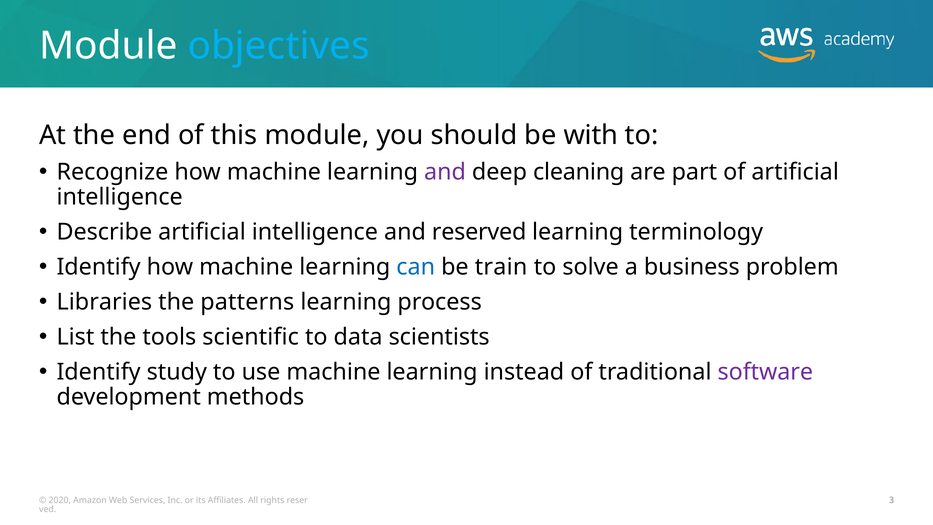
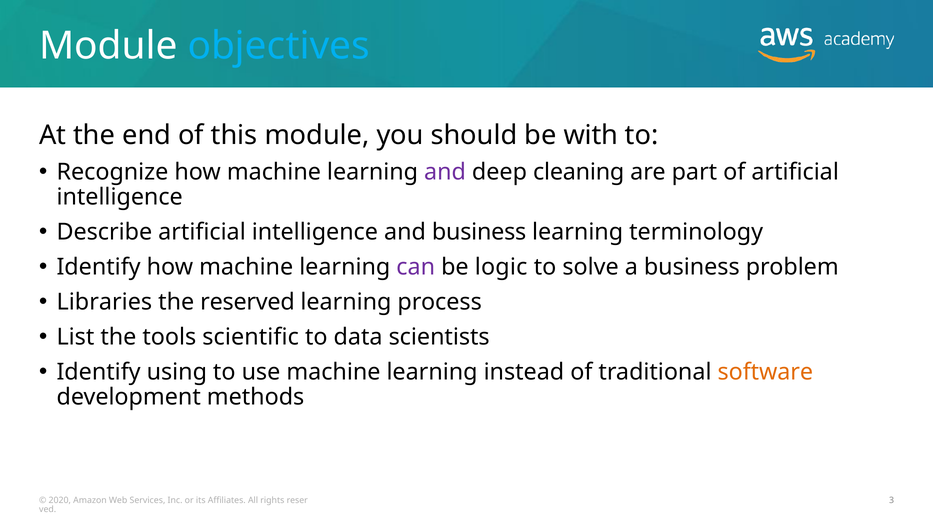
and reserved: reserved -> business
can colour: blue -> purple
train: train -> logic
patterns: patterns -> reserved
study: study -> using
software colour: purple -> orange
